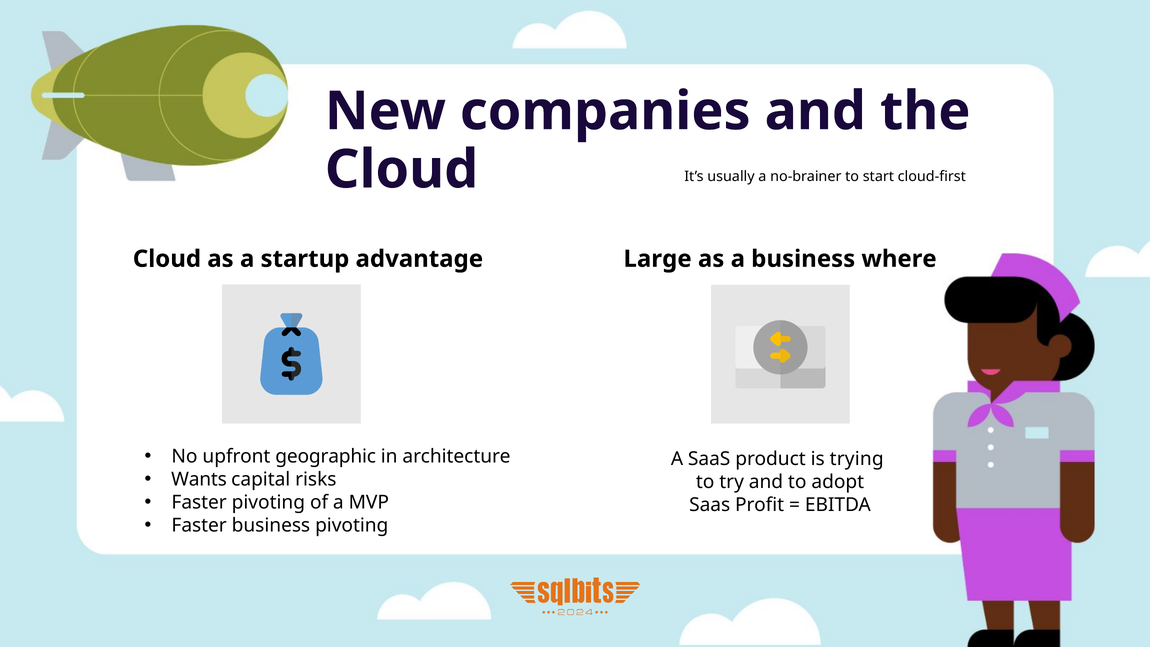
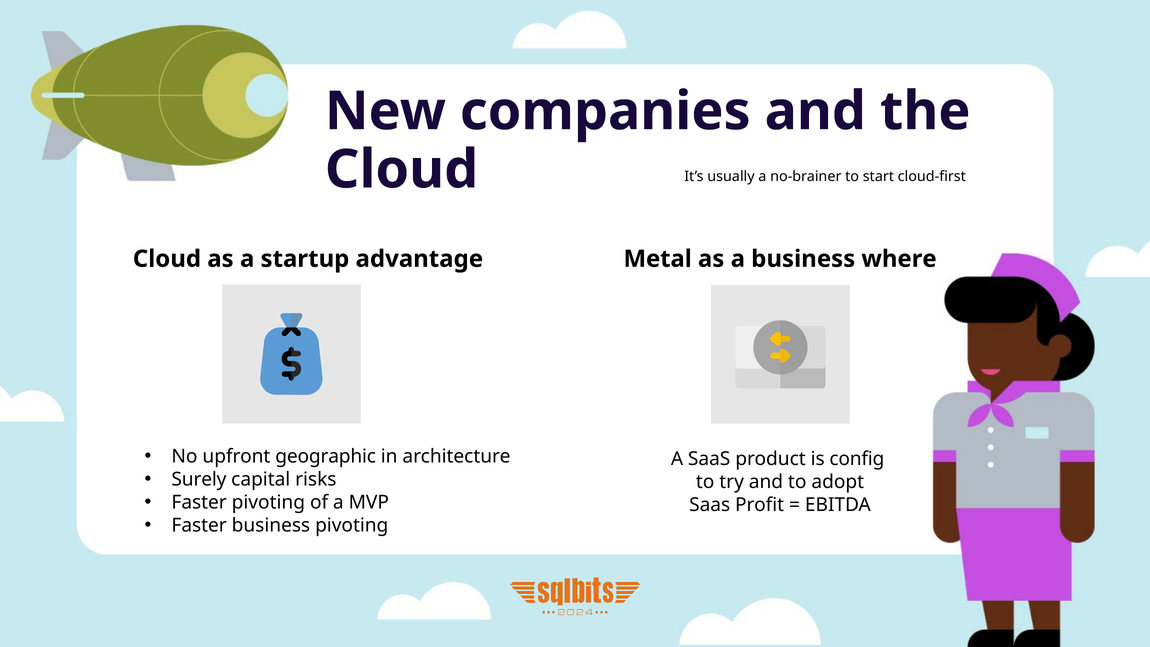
Large: Large -> Metal
trying: trying -> config
Wants: Wants -> Surely
